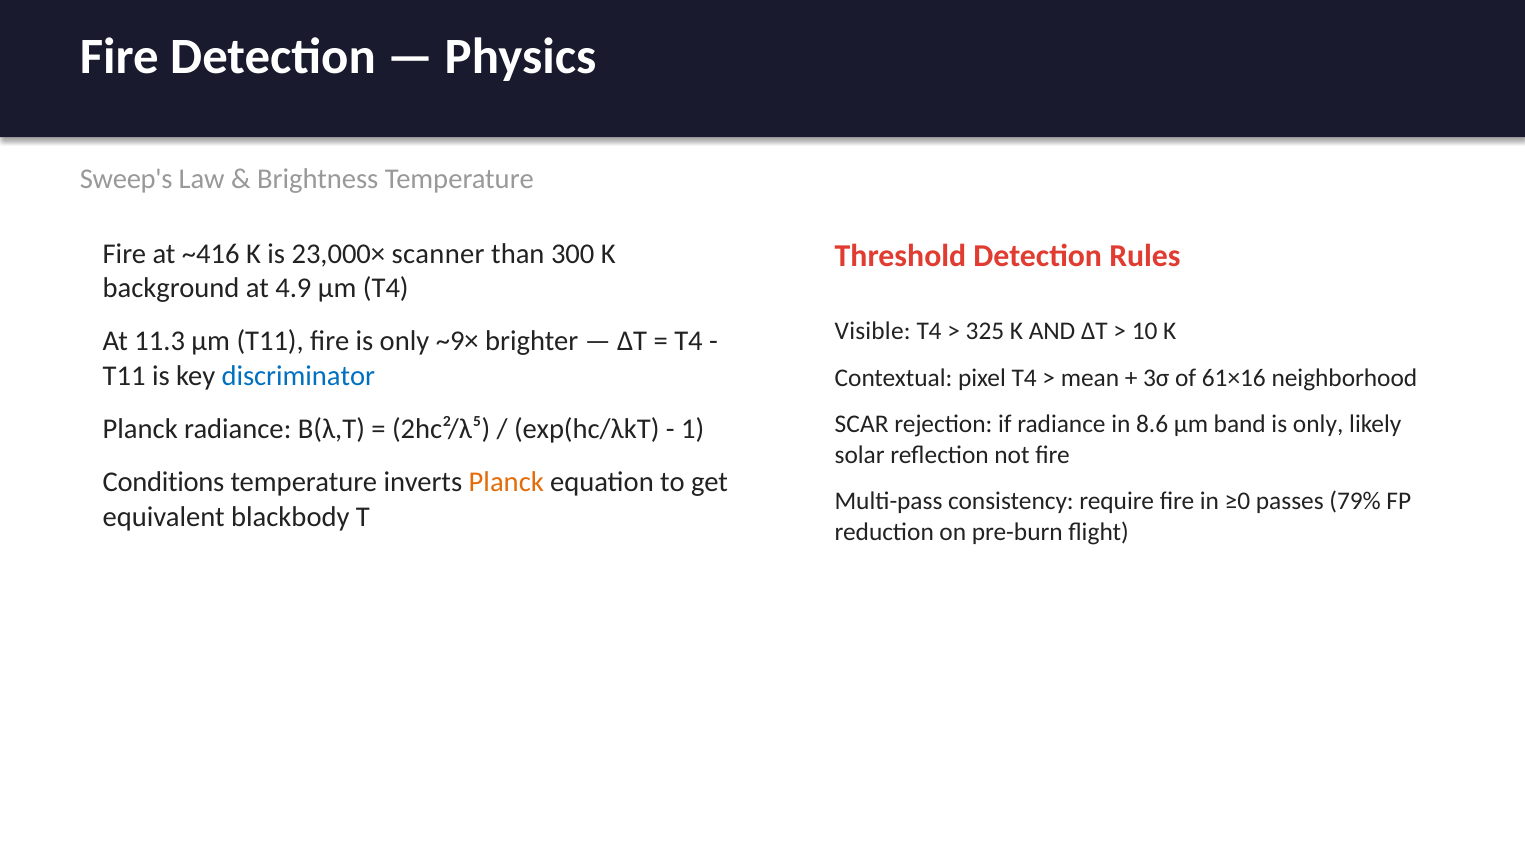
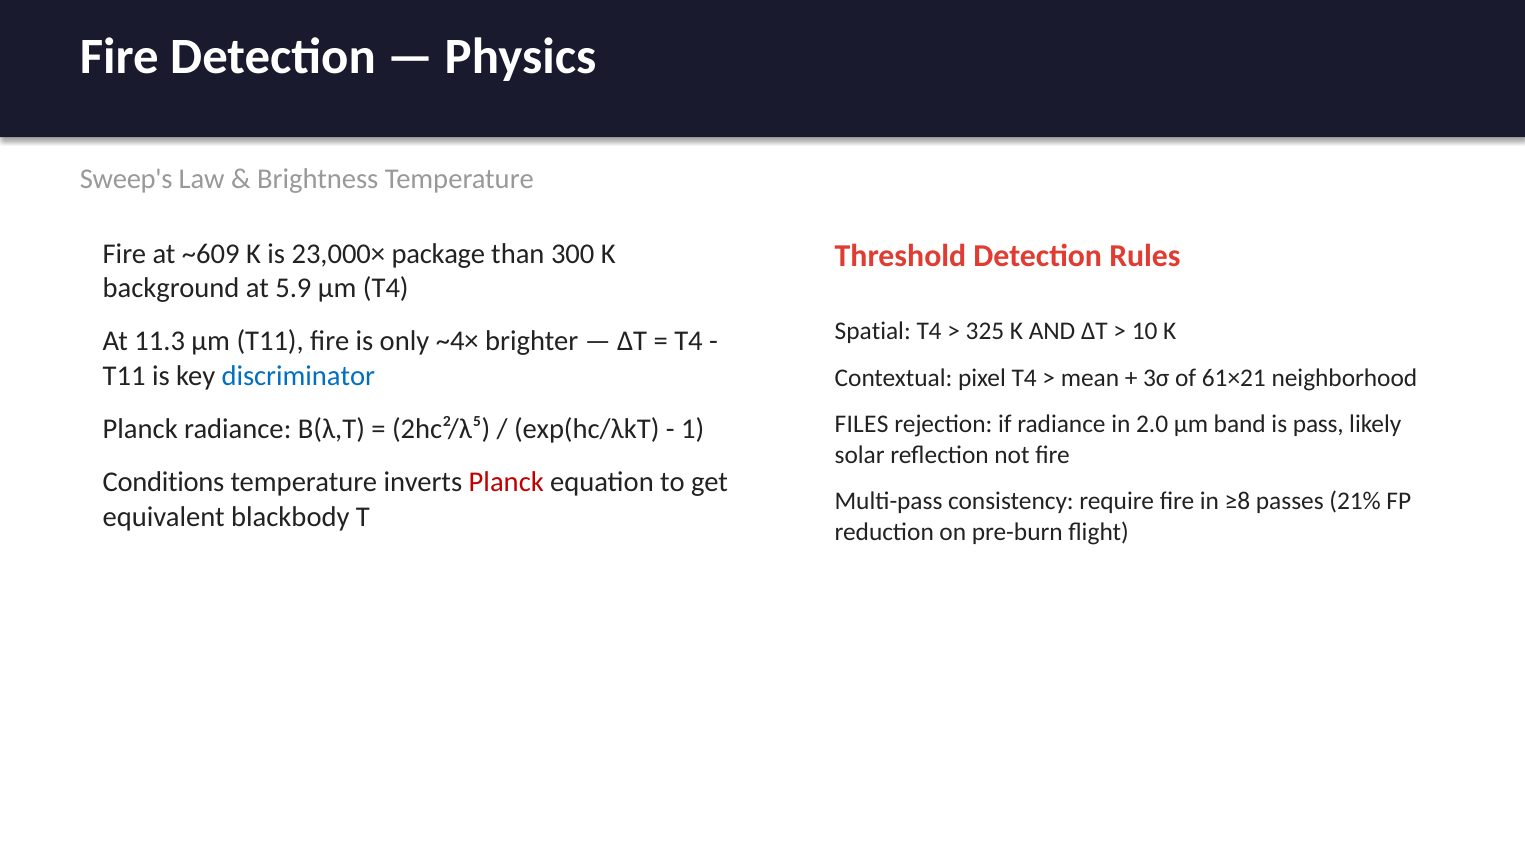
~416: ~416 -> ~609
scanner: scanner -> package
4.9: 4.9 -> 5.9
Visible: Visible -> Spatial
~9×: ~9× -> ~4×
61×16: 61×16 -> 61×21
SCAR: SCAR -> FILES
8.6: 8.6 -> 2.0
band is only: only -> pass
Planck at (506, 482) colour: orange -> red
≥0: ≥0 -> ≥8
79%: 79% -> 21%
